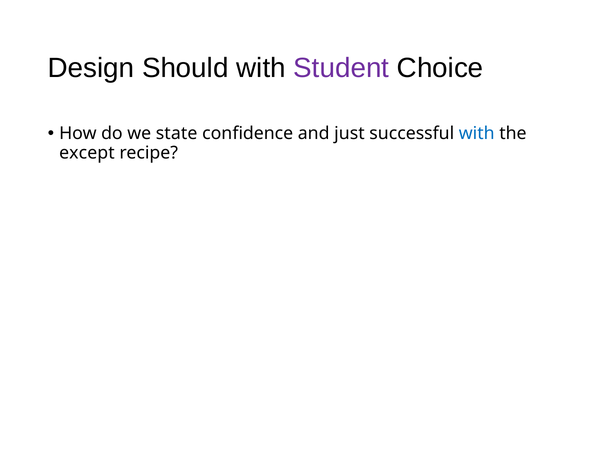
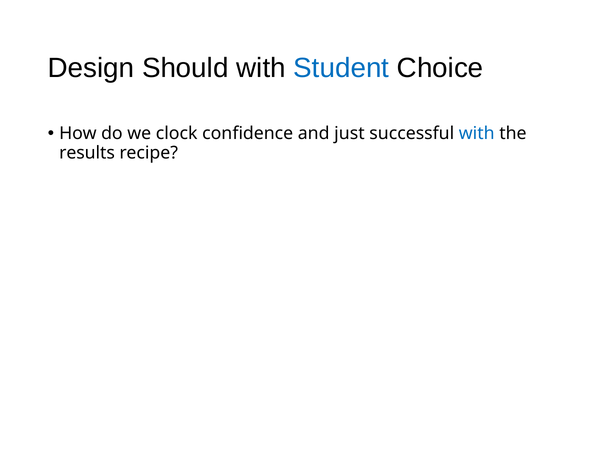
Student colour: purple -> blue
state: state -> clock
except: except -> results
